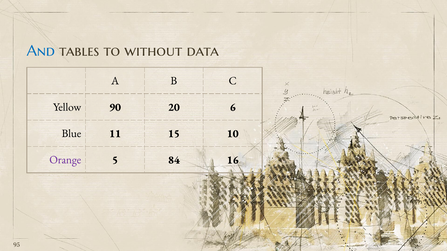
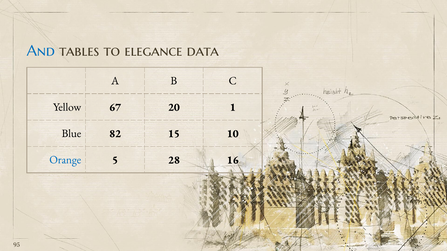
without: without -> elegance
90: 90 -> 67
6: 6 -> 1
11: 11 -> 82
Orange colour: purple -> blue
84: 84 -> 28
